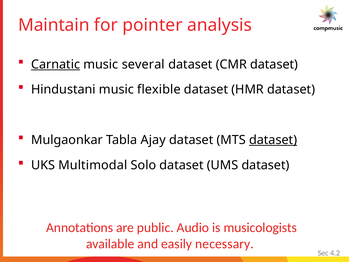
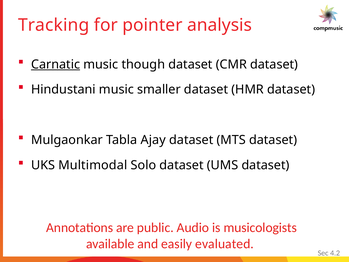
Maintain: Maintain -> Tracking
several: several -> though
flexible: flexible -> smaller
dataset at (273, 140) underline: present -> none
necessary: necessary -> evaluated
